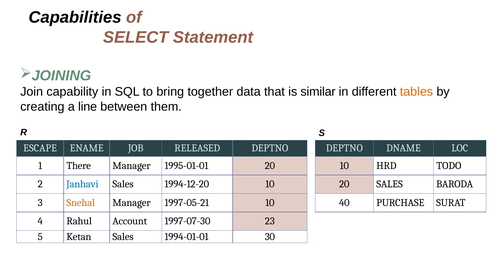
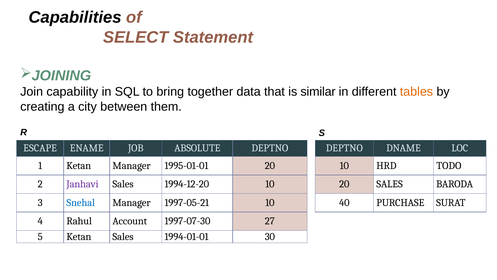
line: line -> city
RELEASED: RELEASED -> ABSOLUTE
1 There: There -> Ketan
Janhavi colour: blue -> purple
Snehal colour: orange -> blue
23: 23 -> 27
